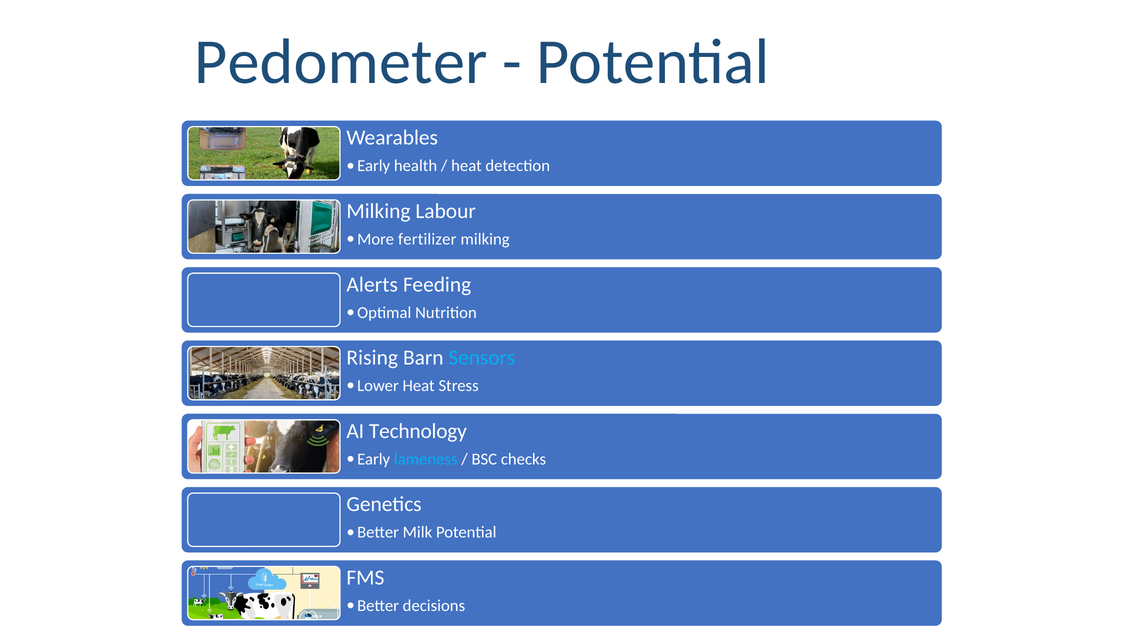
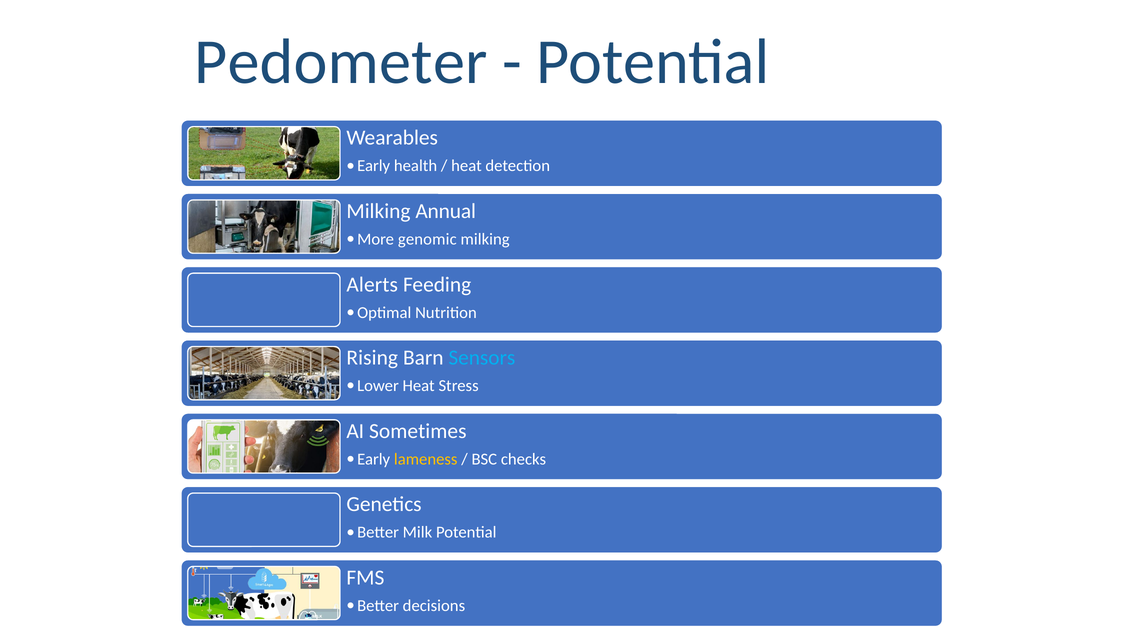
Labour: Labour -> Annual
fertilizer: fertilizer -> genomic
Technology: Technology -> Sometimes
lameness colour: light blue -> yellow
